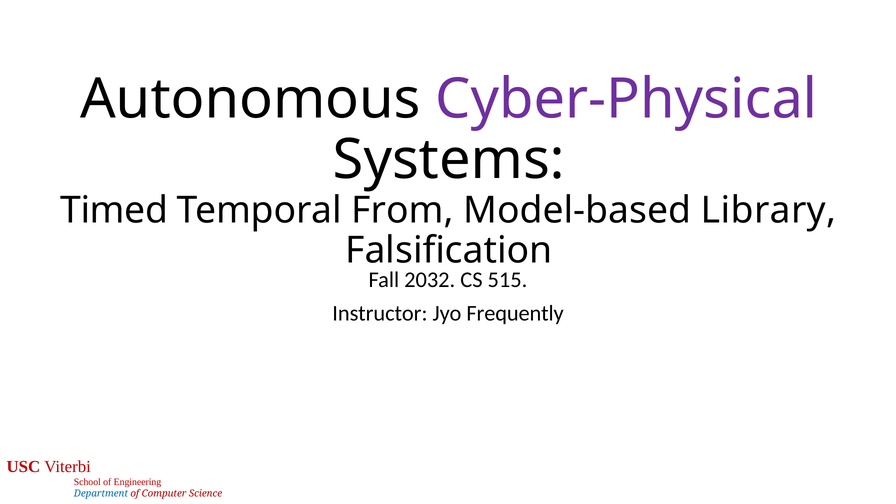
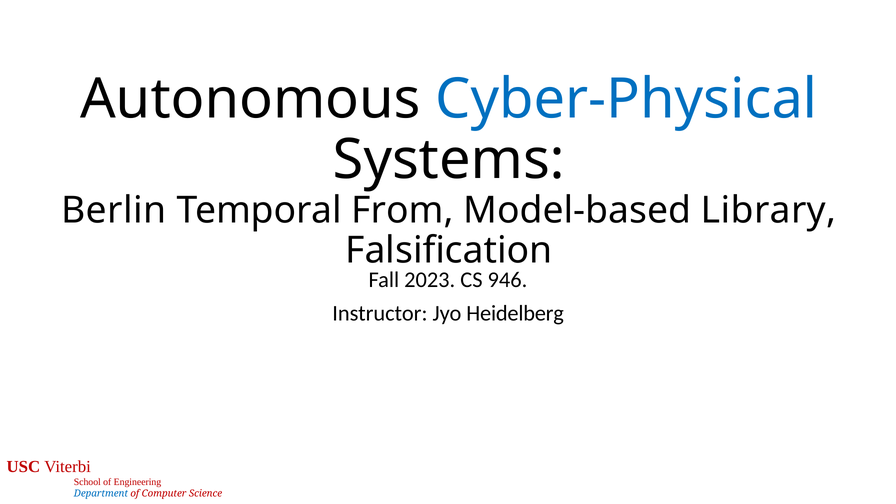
Cyber-Physical colour: purple -> blue
Timed: Timed -> Berlin
2032: 2032 -> 2023
515: 515 -> 946
Frequently: Frequently -> Heidelberg
